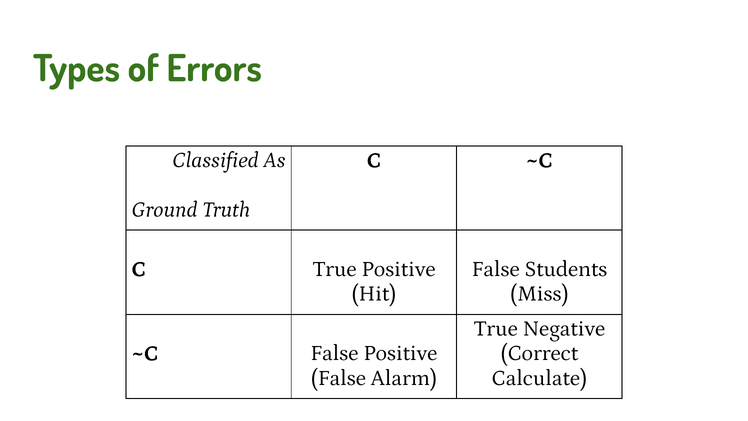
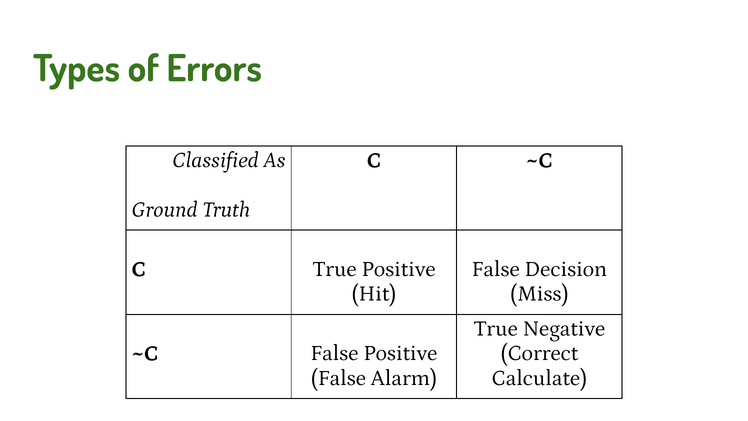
Students: Students -> Decision
